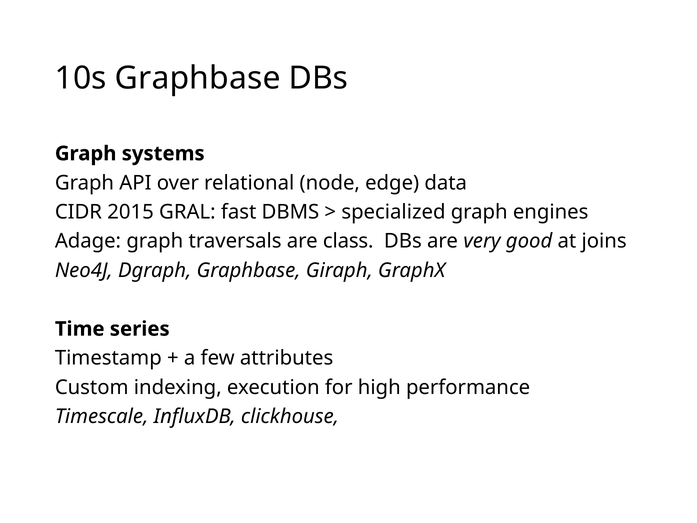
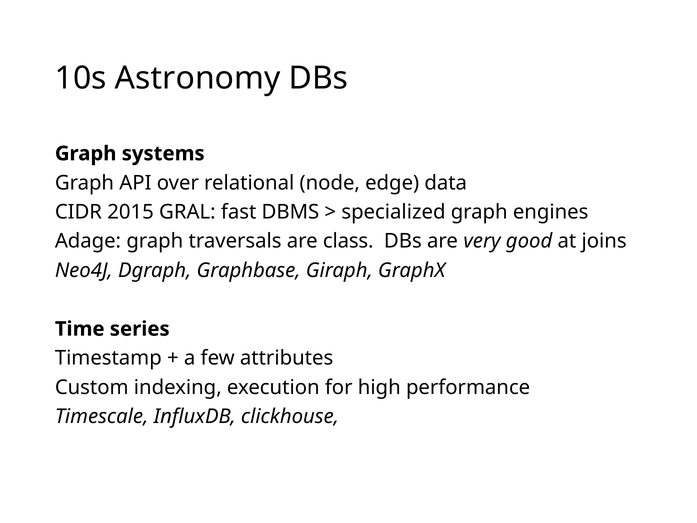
10s Graphbase: Graphbase -> Astronomy
